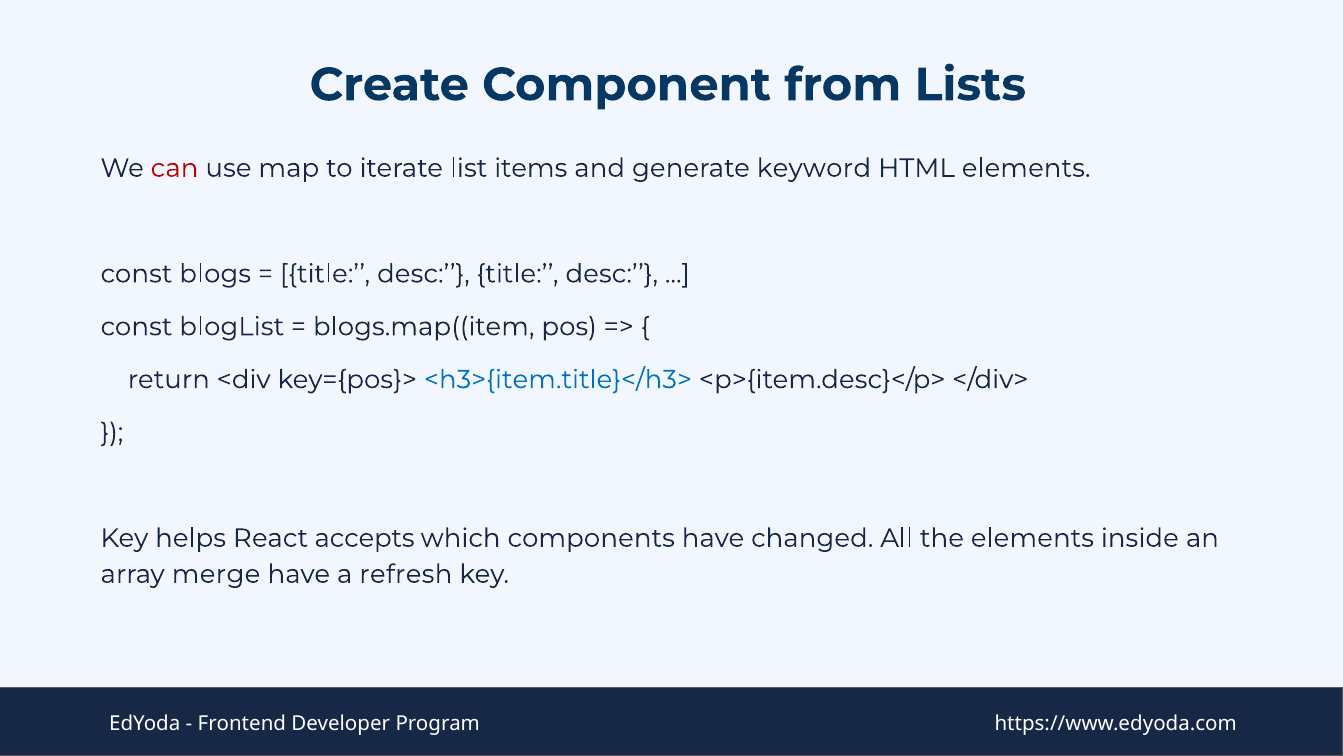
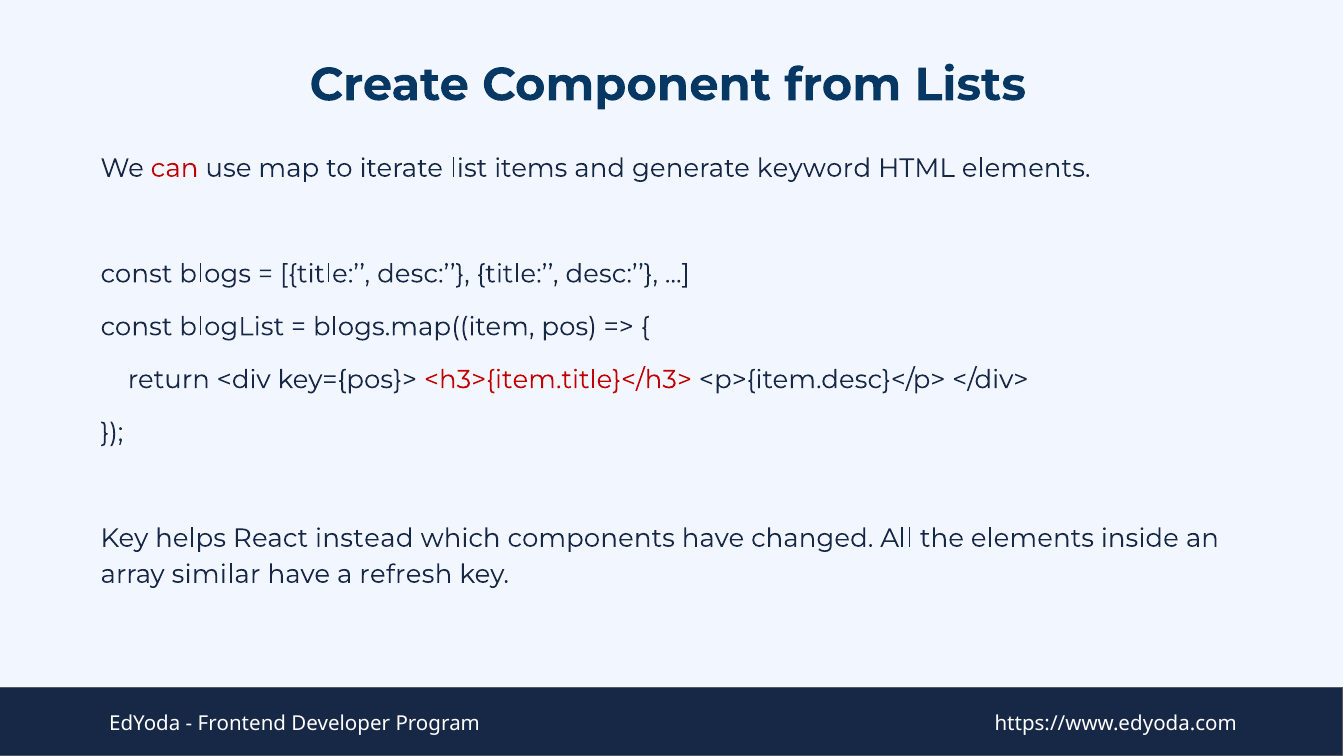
<h3>{item.title}</h3> colour: blue -> red
accepts: accepts -> instead
merge: merge -> similar
